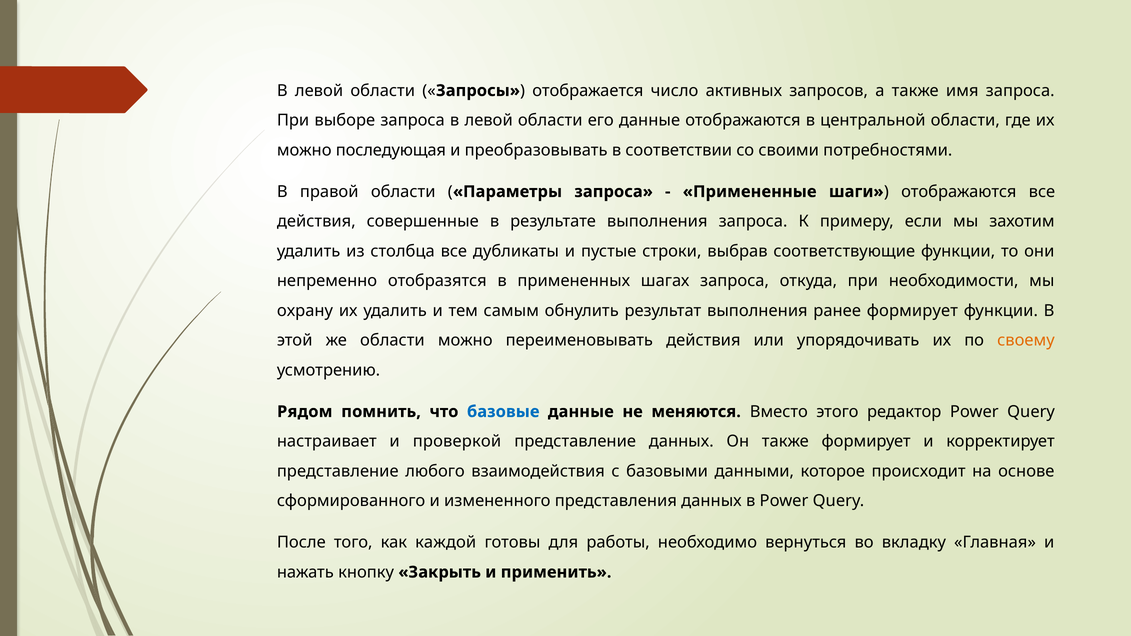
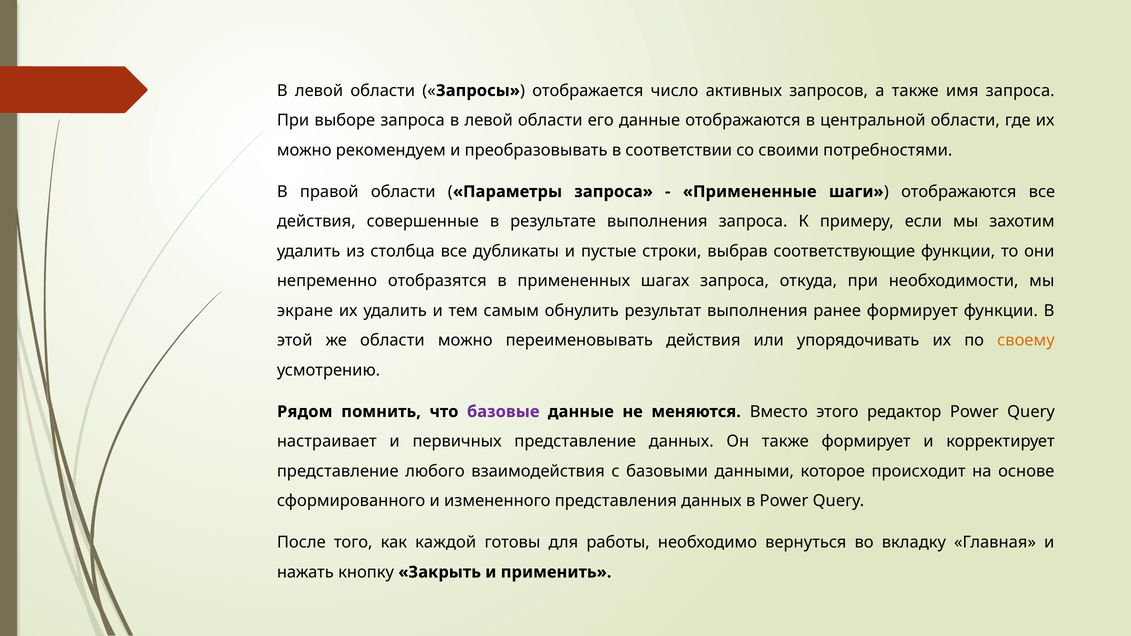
последующая: последующая -> рекомендуем
охрану: охрану -> экране
базовые colour: blue -> purple
проверкой: проверкой -> первичных
